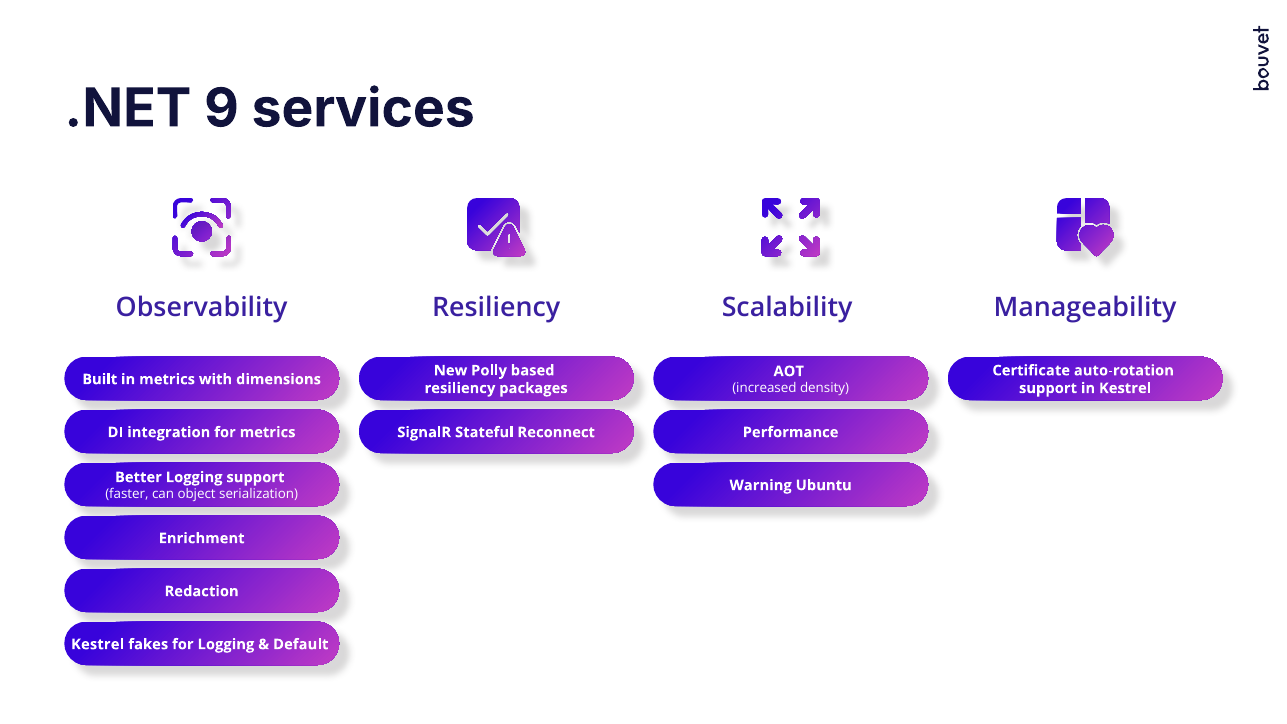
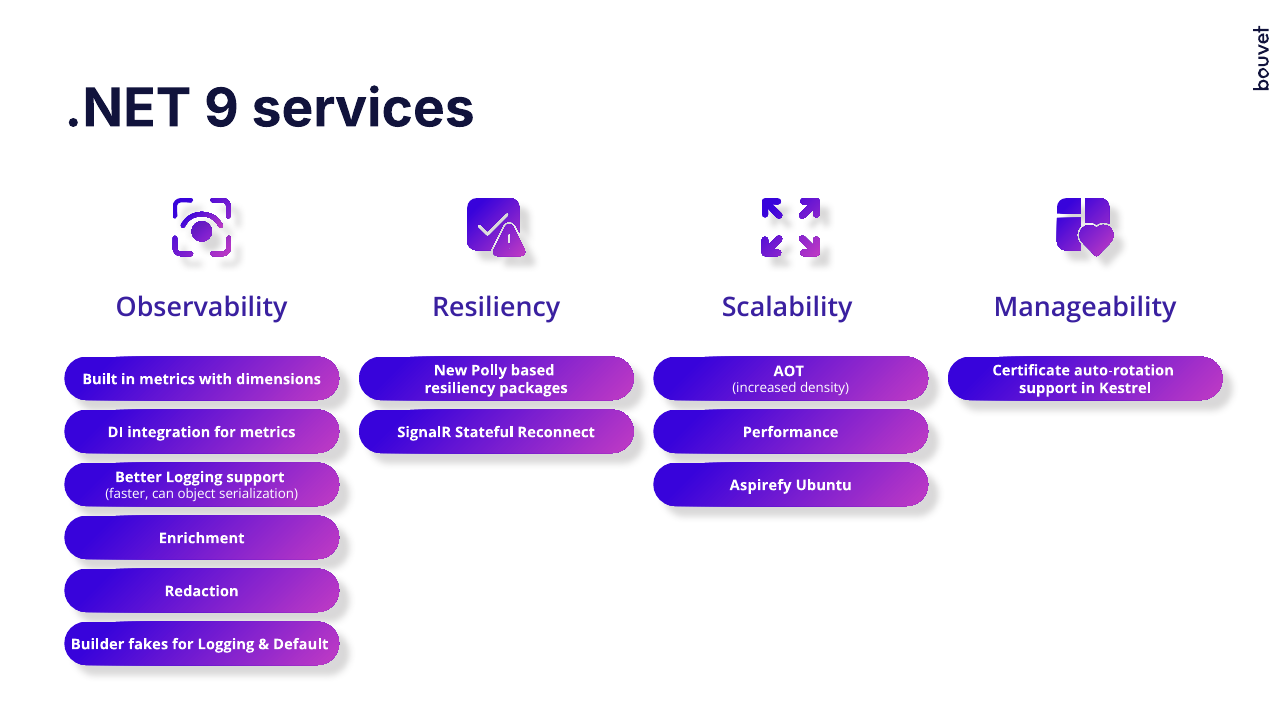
Warning: Warning -> Aspirefy
Kestrel at (98, 644): Kestrel -> Builder
